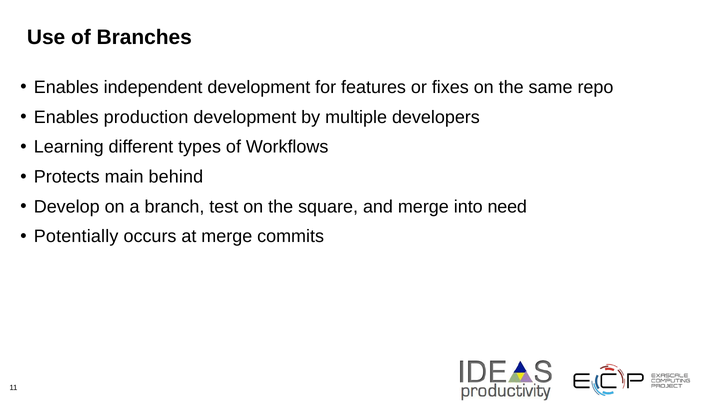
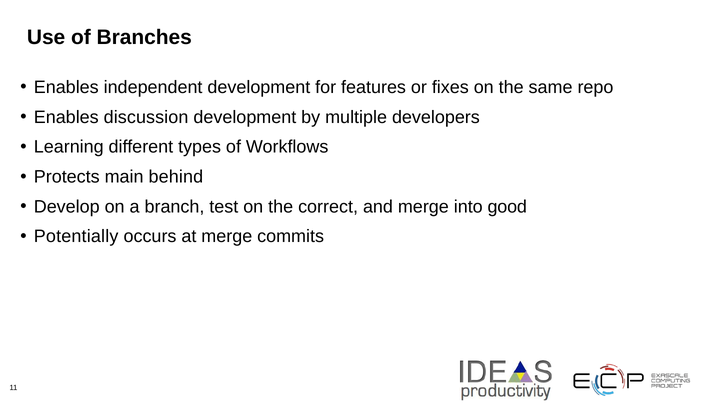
production: production -> discussion
square: square -> correct
need: need -> good
